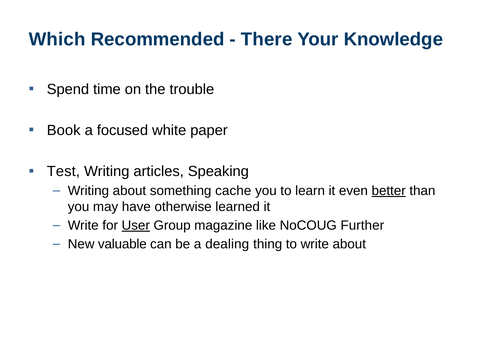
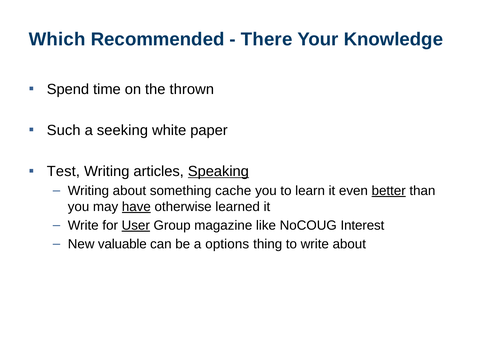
trouble: trouble -> thrown
Book: Book -> Such
focused: focused -> seeking
Speaking underline: none -> present
have underline: none -> present
Further: Further -> Interest
dealing: dealing -> options
